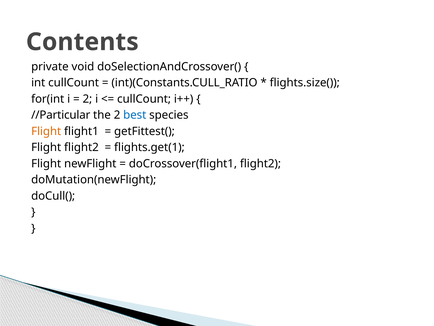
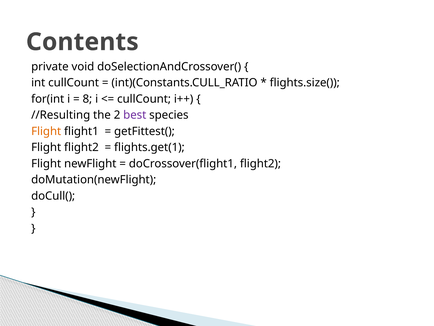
2 at (87, 99): 2 -> 8
//Particular: //Particular -> //Resulting
best colour: blue -> purple
